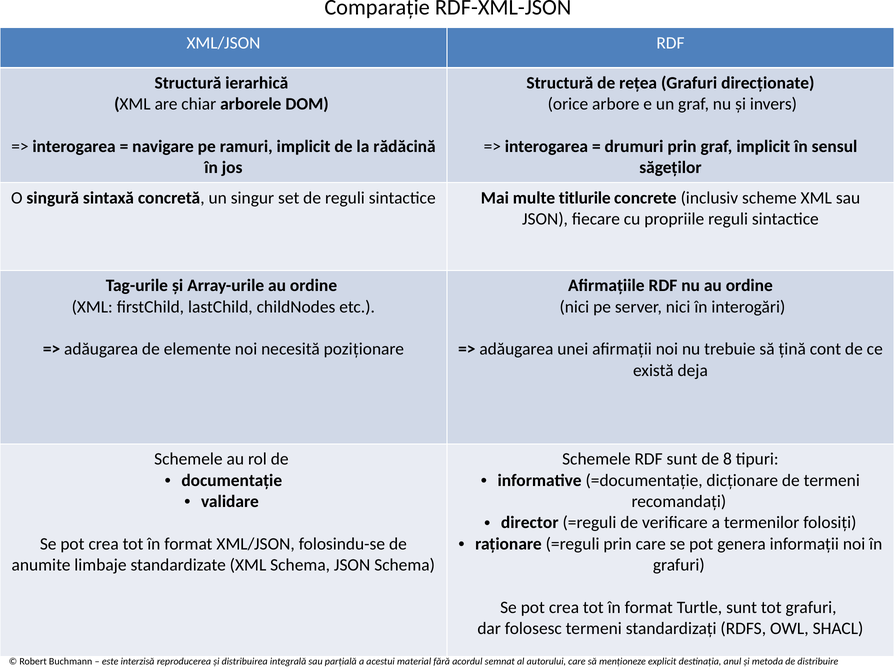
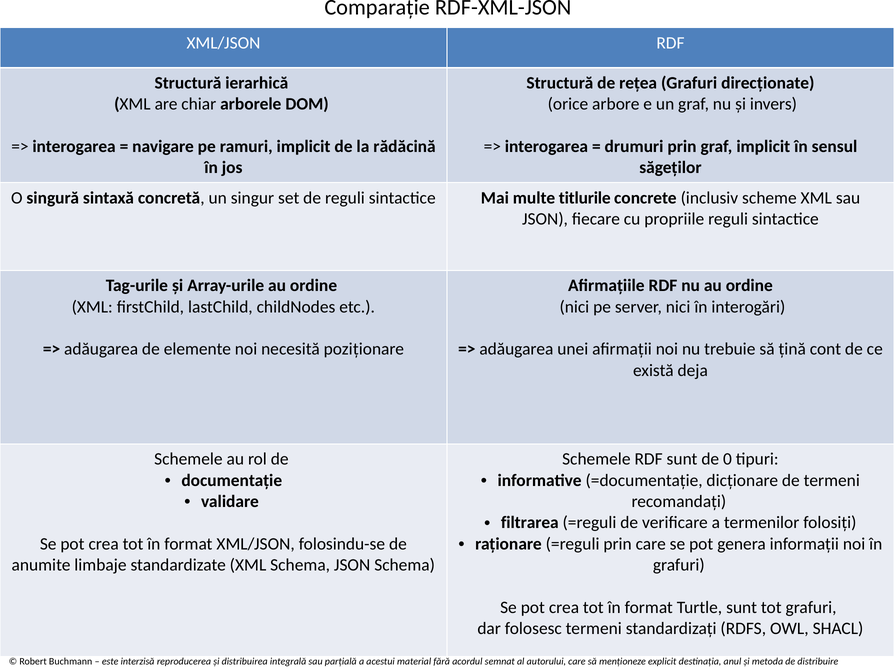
8: 8 -> 0
director: director -> filtrarea
